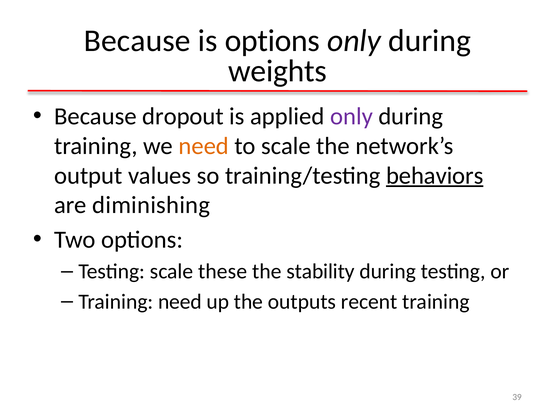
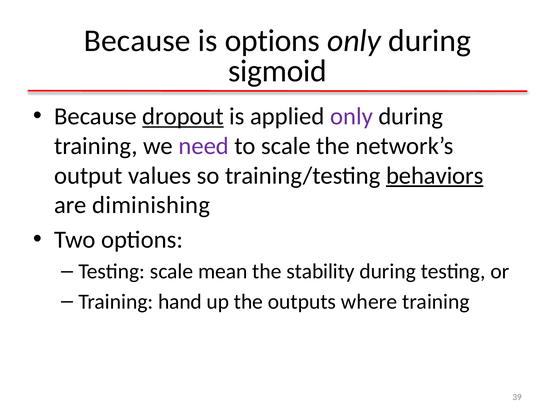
weights: weights -> sigmoid
dropout underline: none -> present
need at (204, 146) colour: orange -> purple
these: these -> mean
Training need: need -> hand
recent: recent -> where
